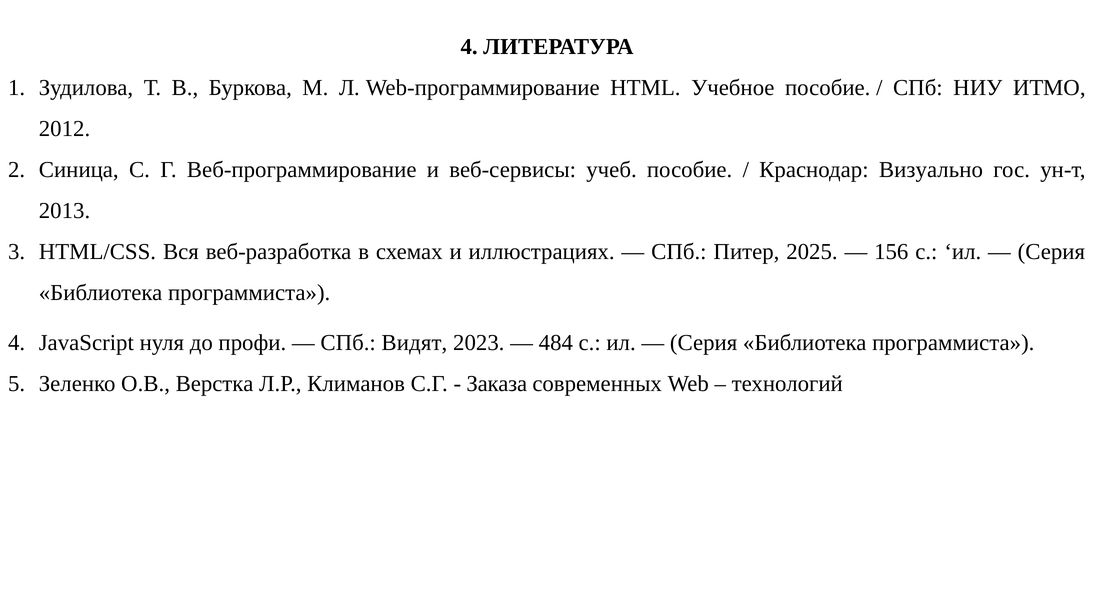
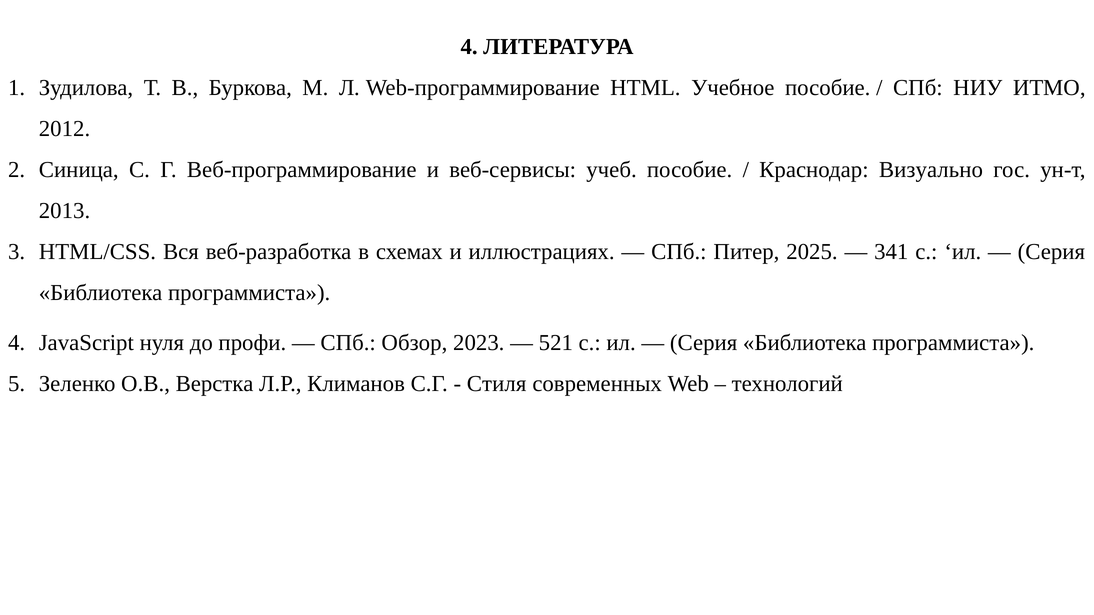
156: 156 -> 341
Видят: Видят -> Обзор
484: 484 -> 521
Заказа: Заказа -> Стиля
